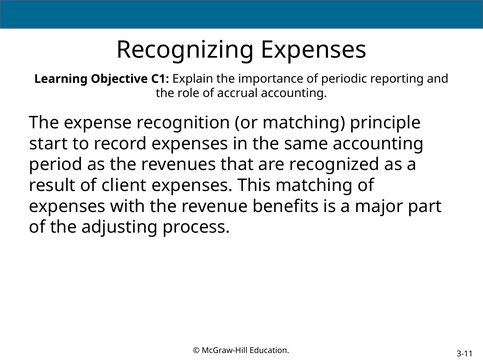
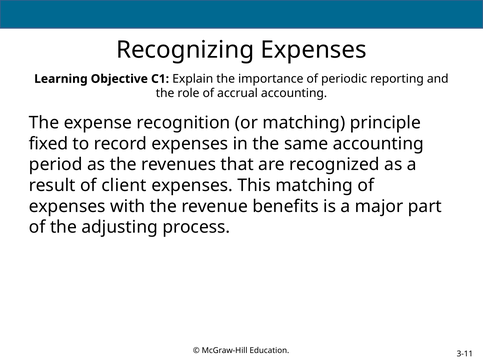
start: start -> fixed
